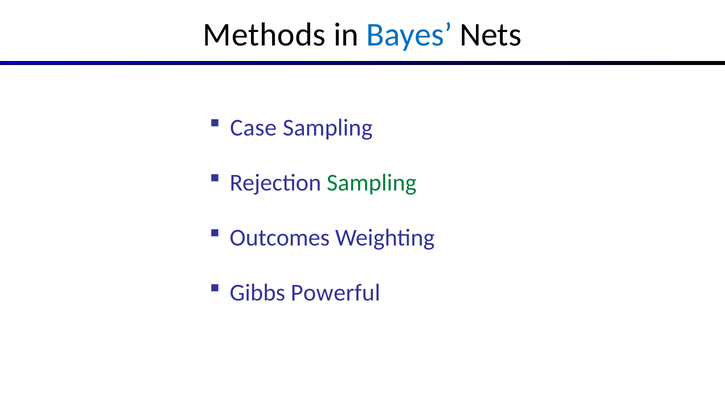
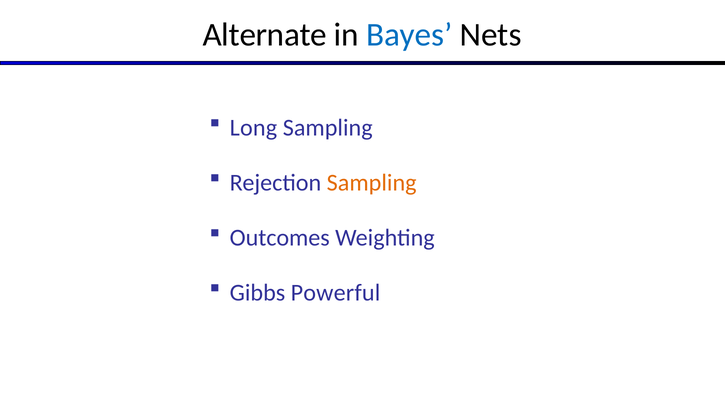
Methods: Methods -> Alternate
Case: Case -> Long
Sampling at (372, 183) colour: green -> orange
